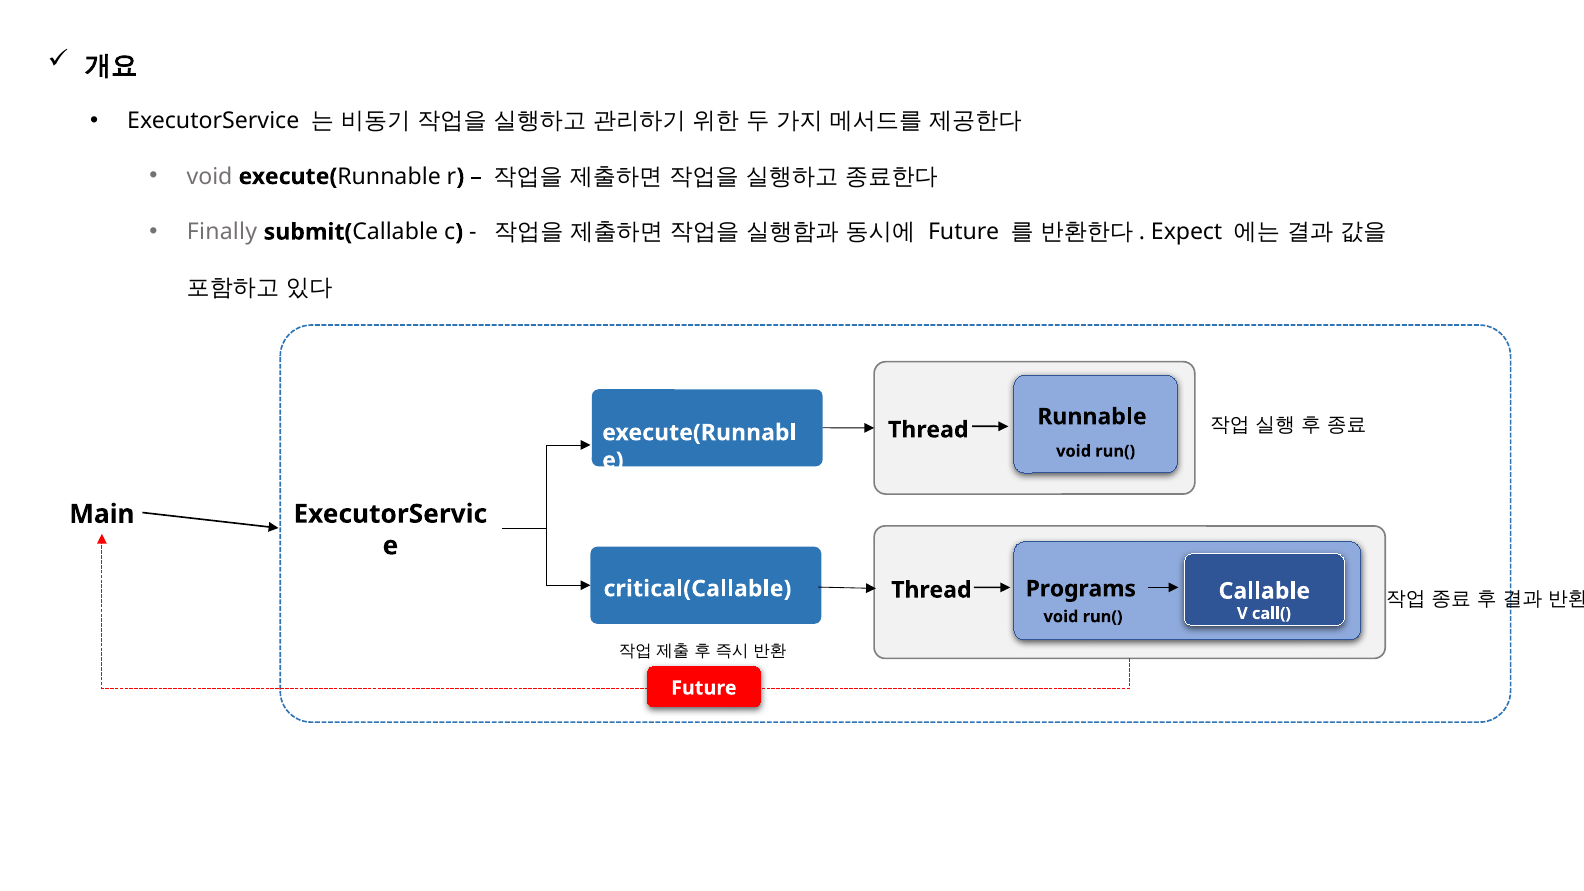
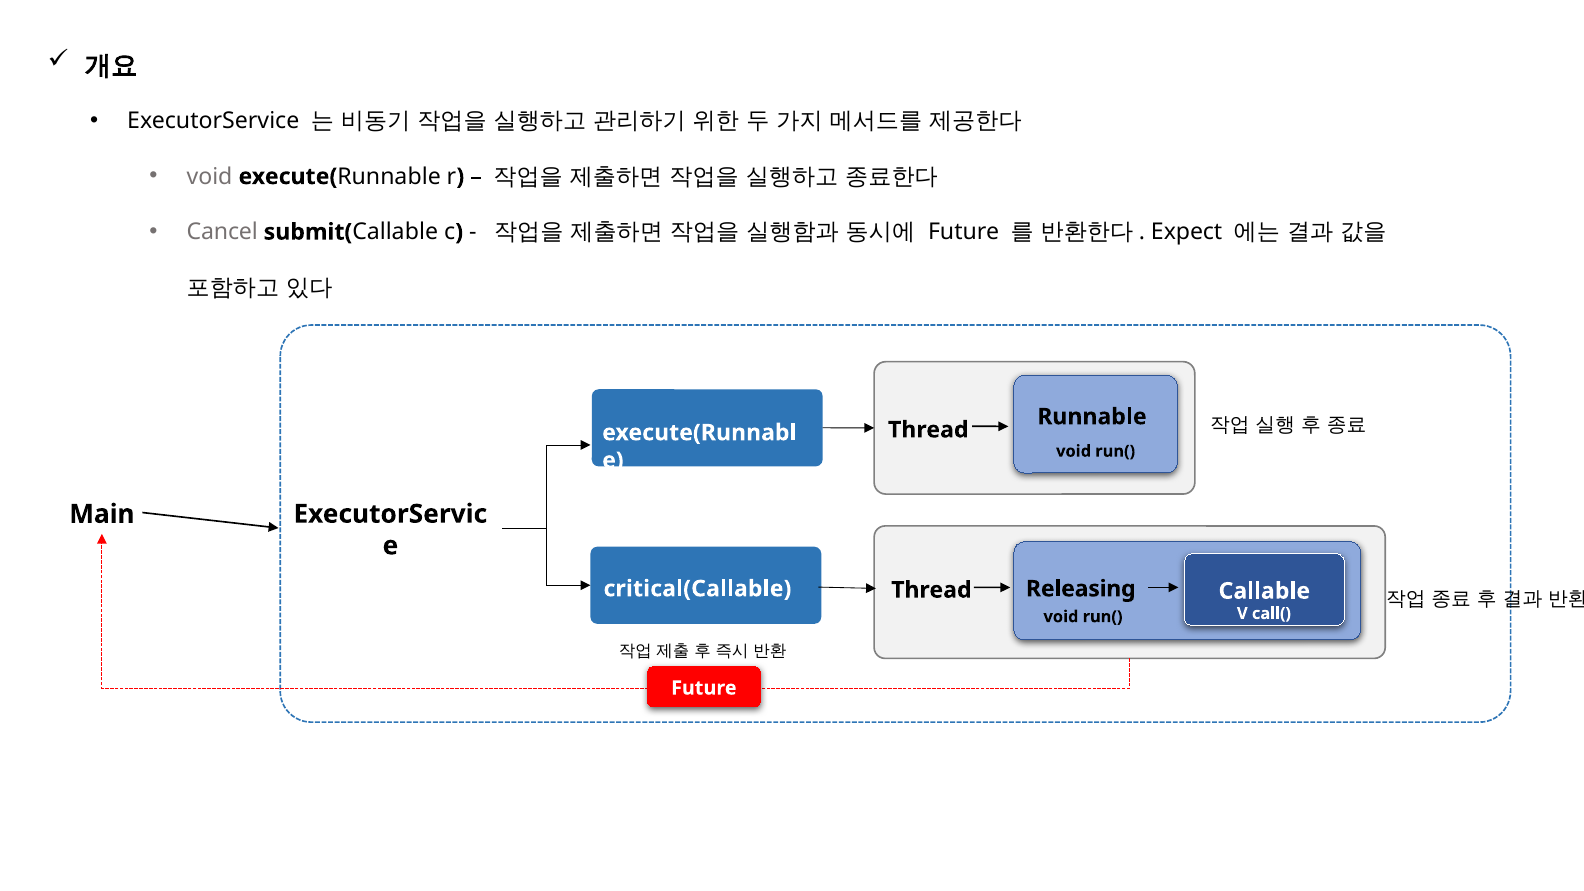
Finally: Finally -> Cancel
Programs: Programs -> Releasing
